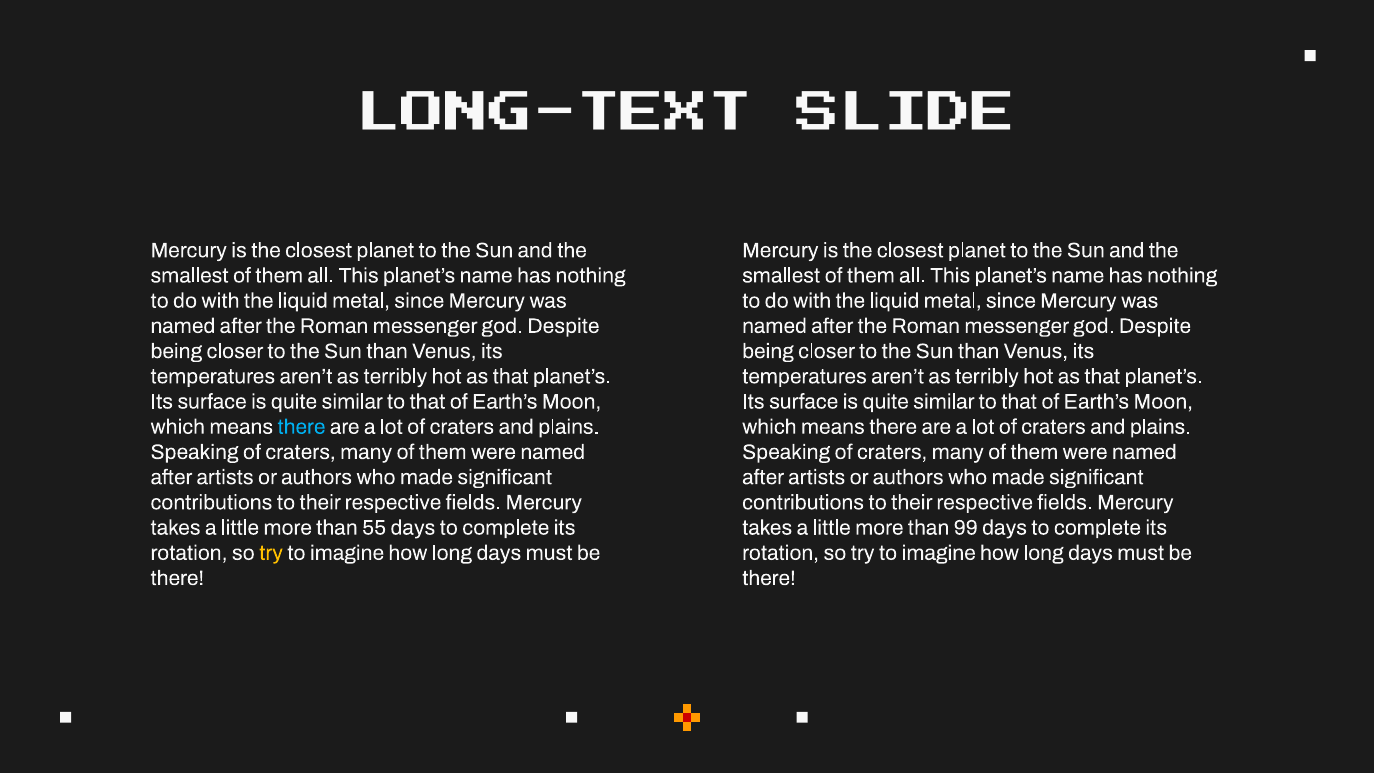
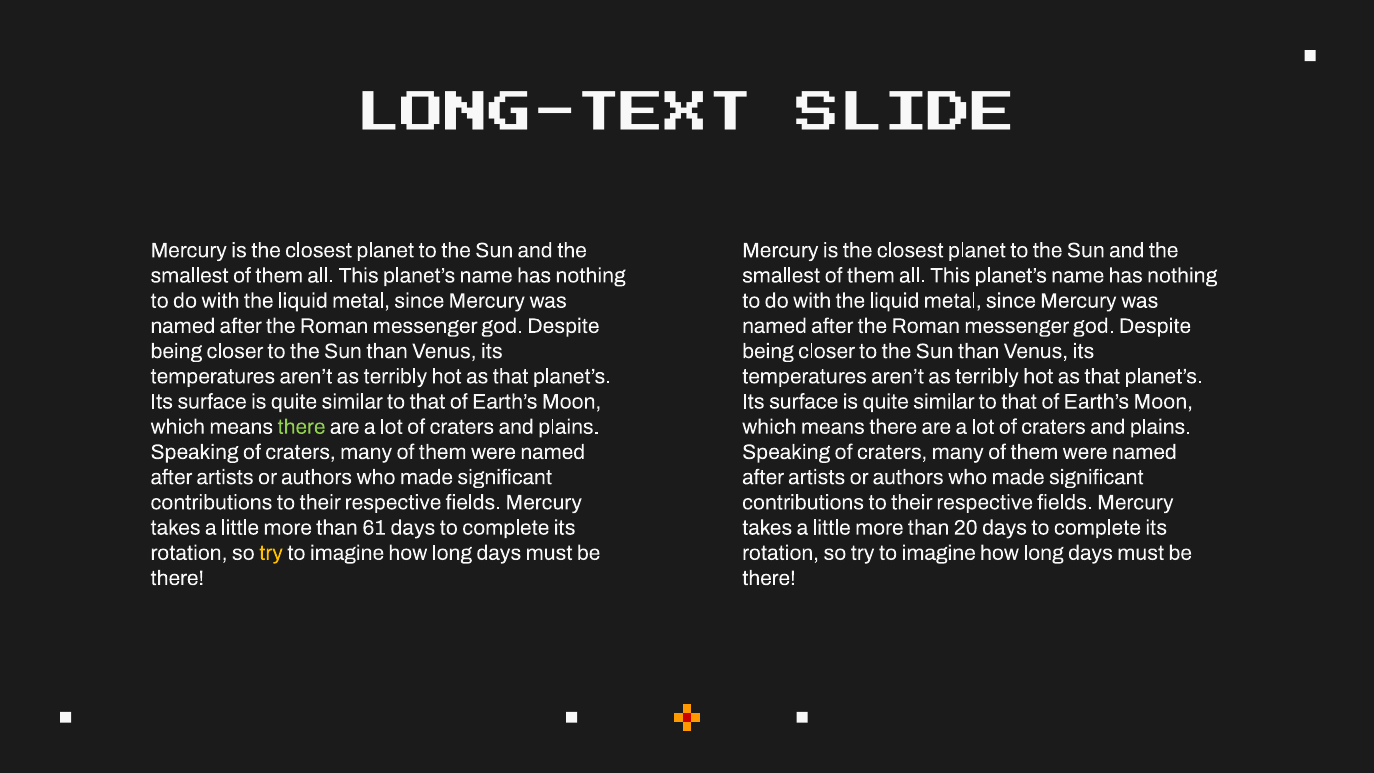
there at (301, 427) colour: light blue -> light green
55: 55 -> 61
99: 99 -> 20
